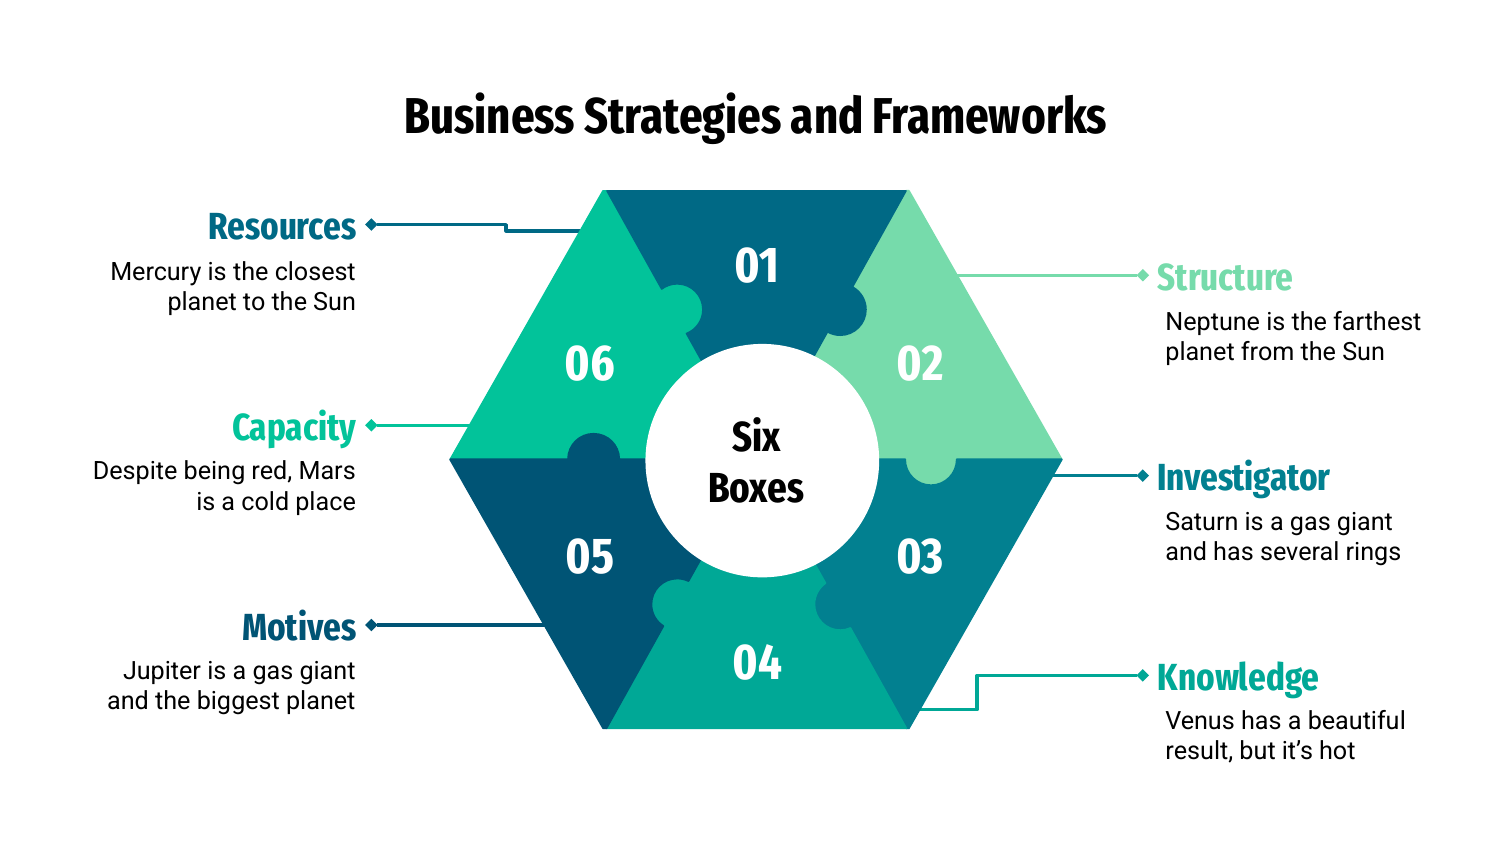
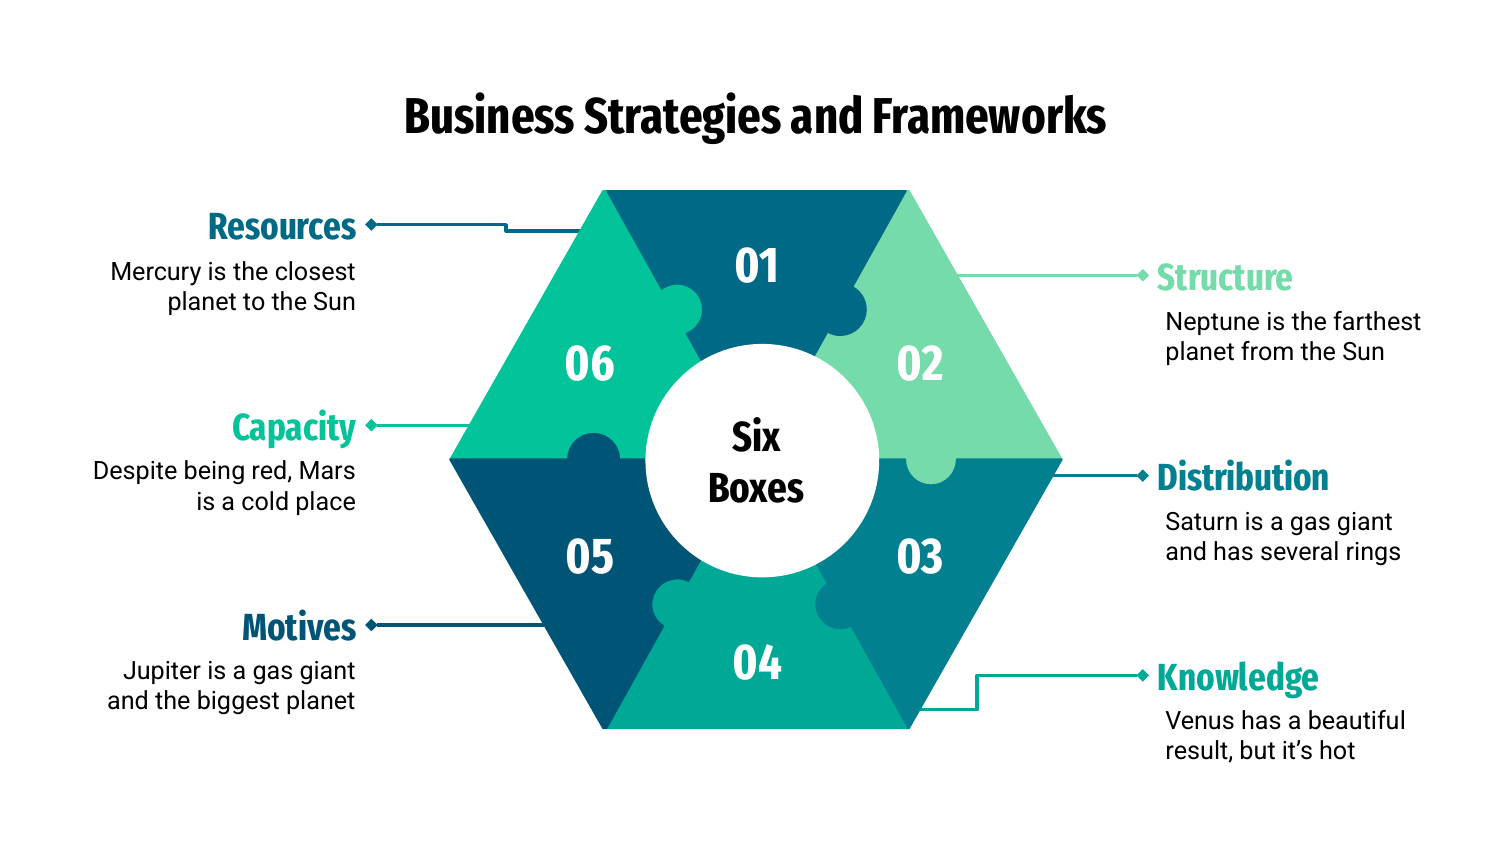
Investigator: Investigator -> Distribution
